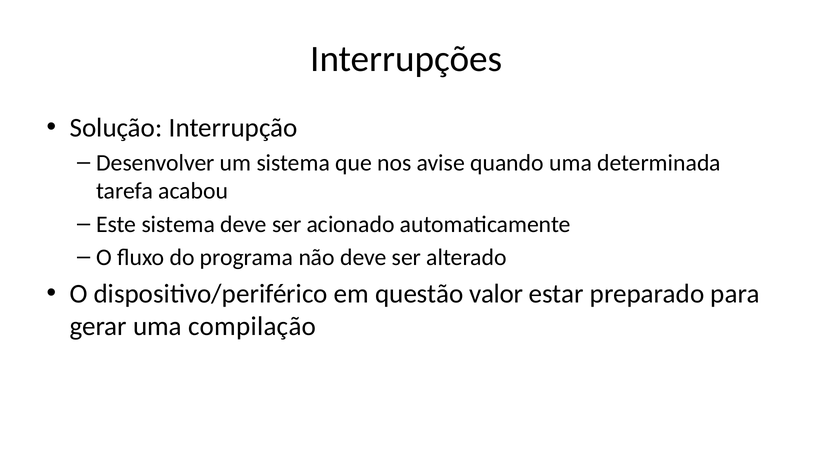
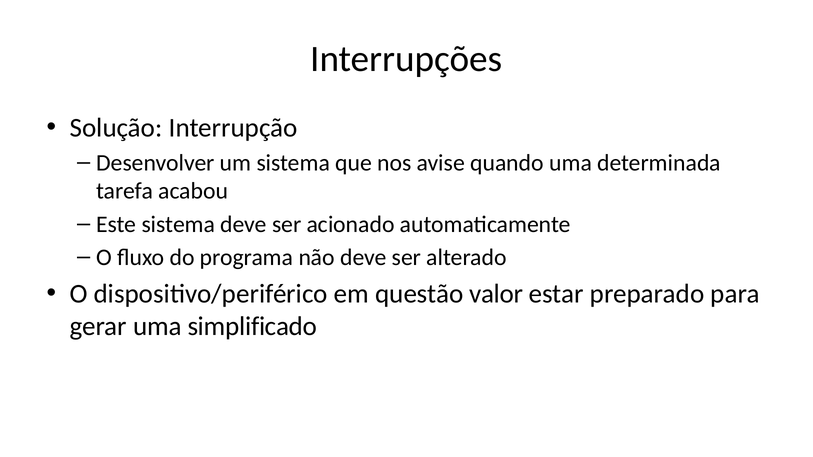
compilação: compilação -> simplificado
